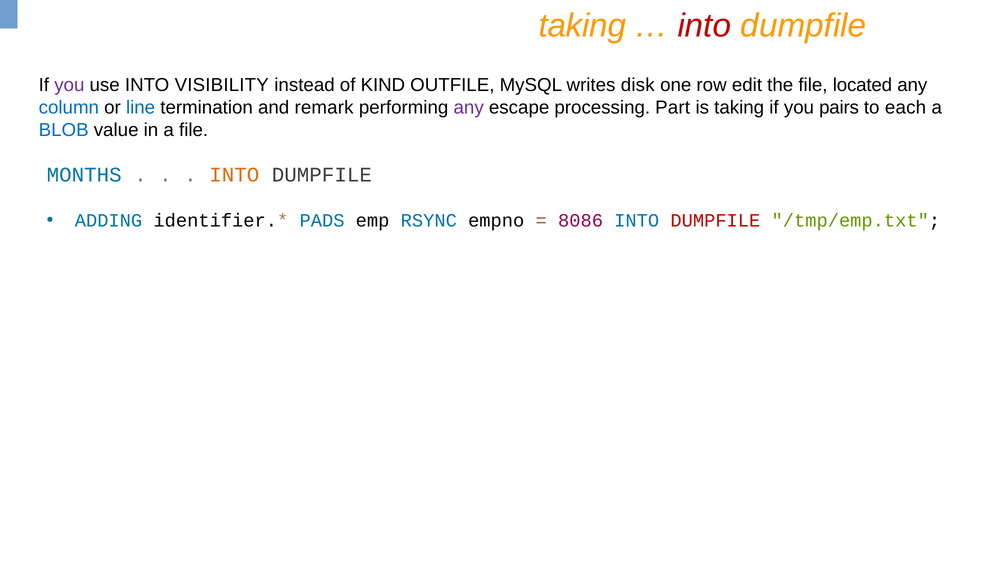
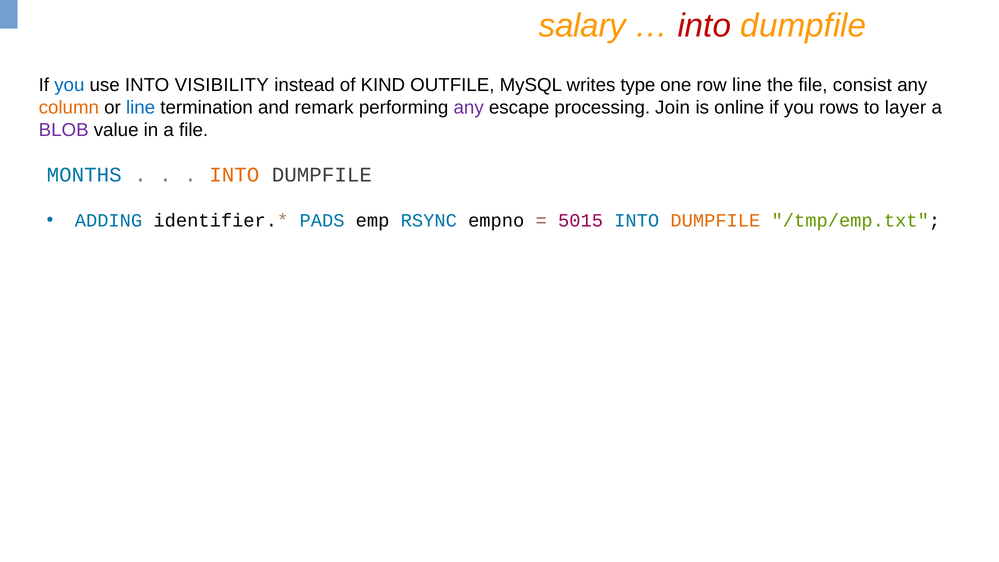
taking at (582, 26): taking -> salary
you at (69, 85) colour: purple -> blue
disk: disk -> type
row edit: edit -> line
located: located -> consist
column colour: blue -> orange
Part: Part -> Join
is taking: taking -> online
pairs: pairs -> rows
each: each -> layer
BLOB colour: blue -> purple
8086: 8086 -> 5015
DUMPFILE at (715, 220) colour: red -> orange
